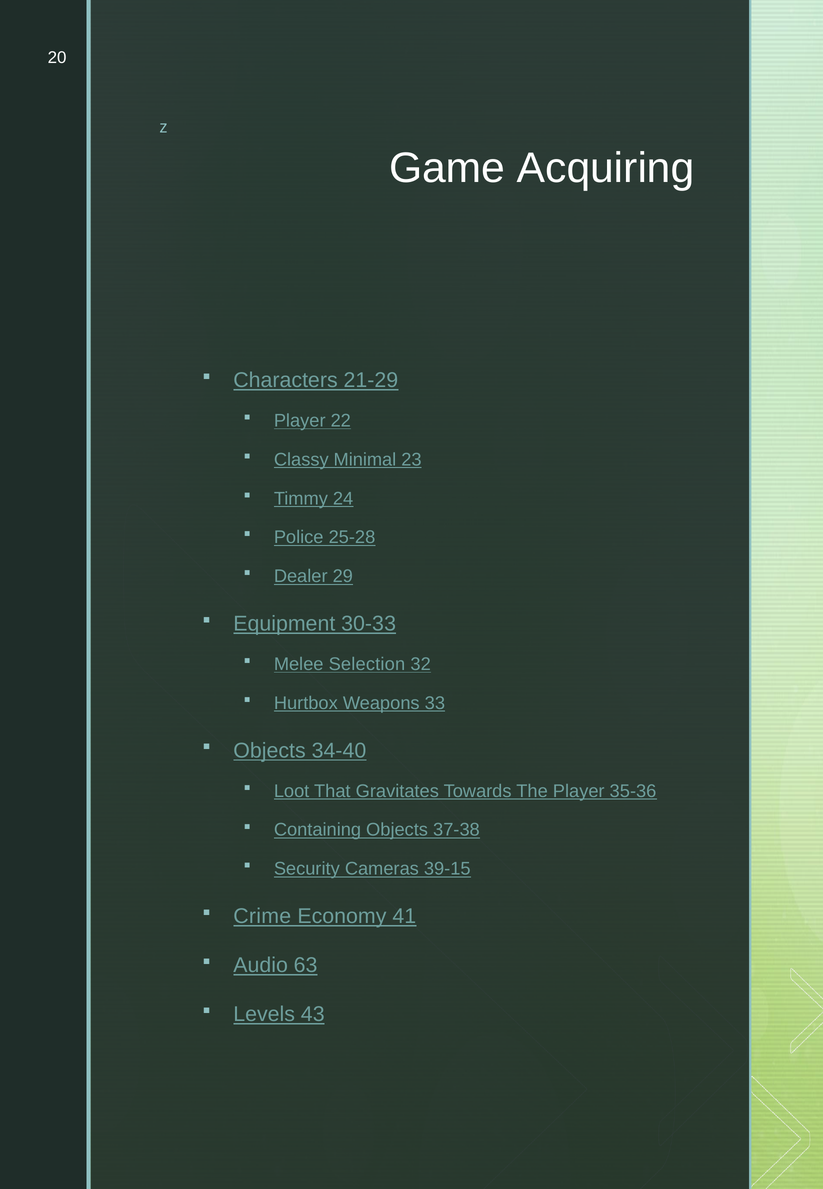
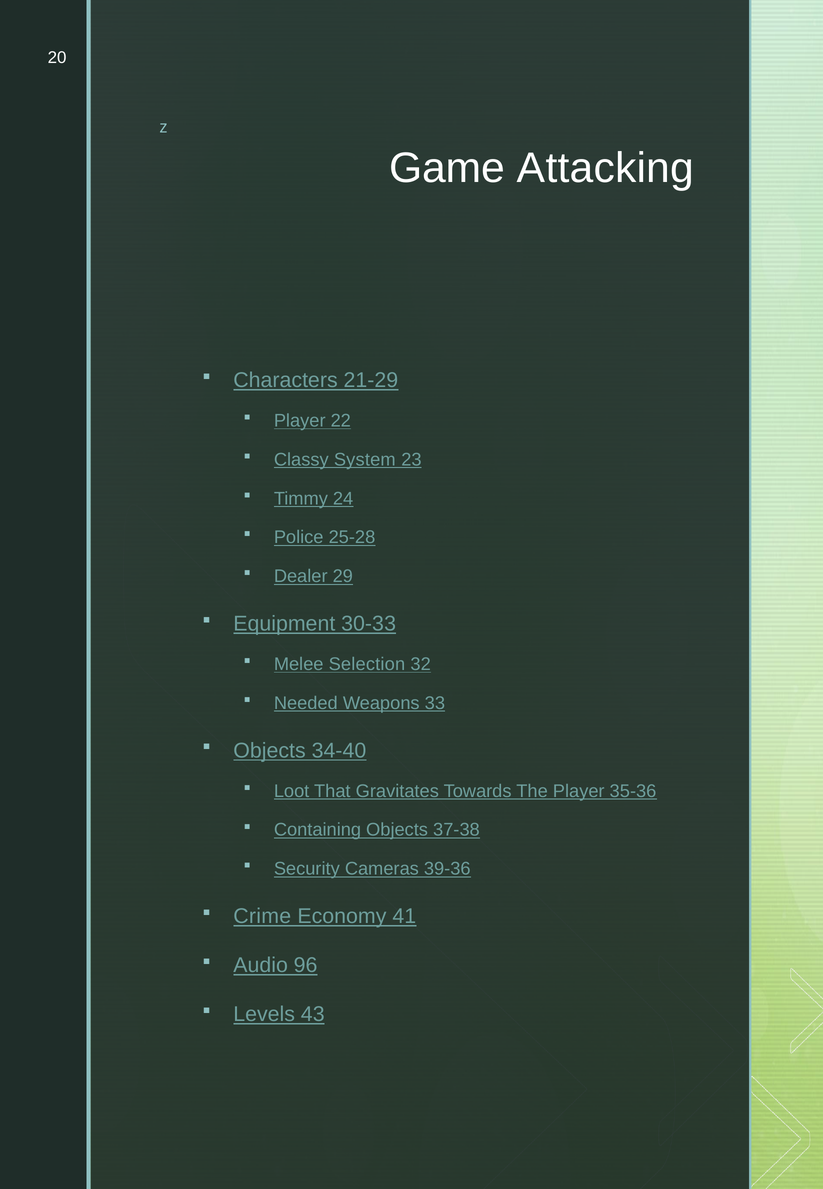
Acquiring: Acquiring -> Attacking
Minimal: Minimal -> System
Hurtbox: Hurtbox -> Needed
39-15: 39-15 -> 39-36
63: 63 -> 96
